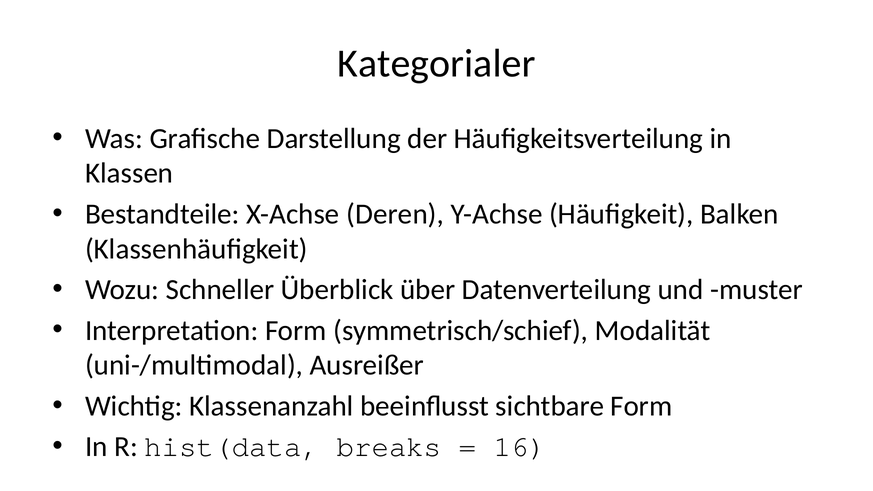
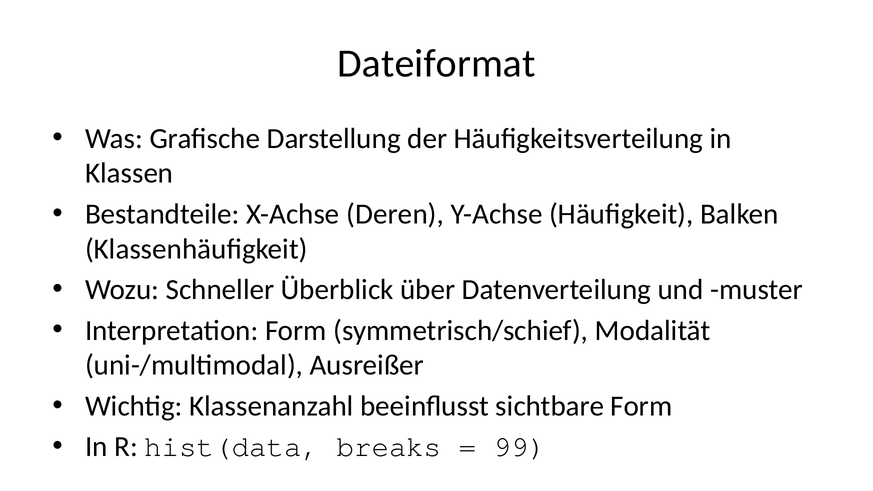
Kategorialer: Kategorialer -> Dateiformat
16: 16 -> 99
